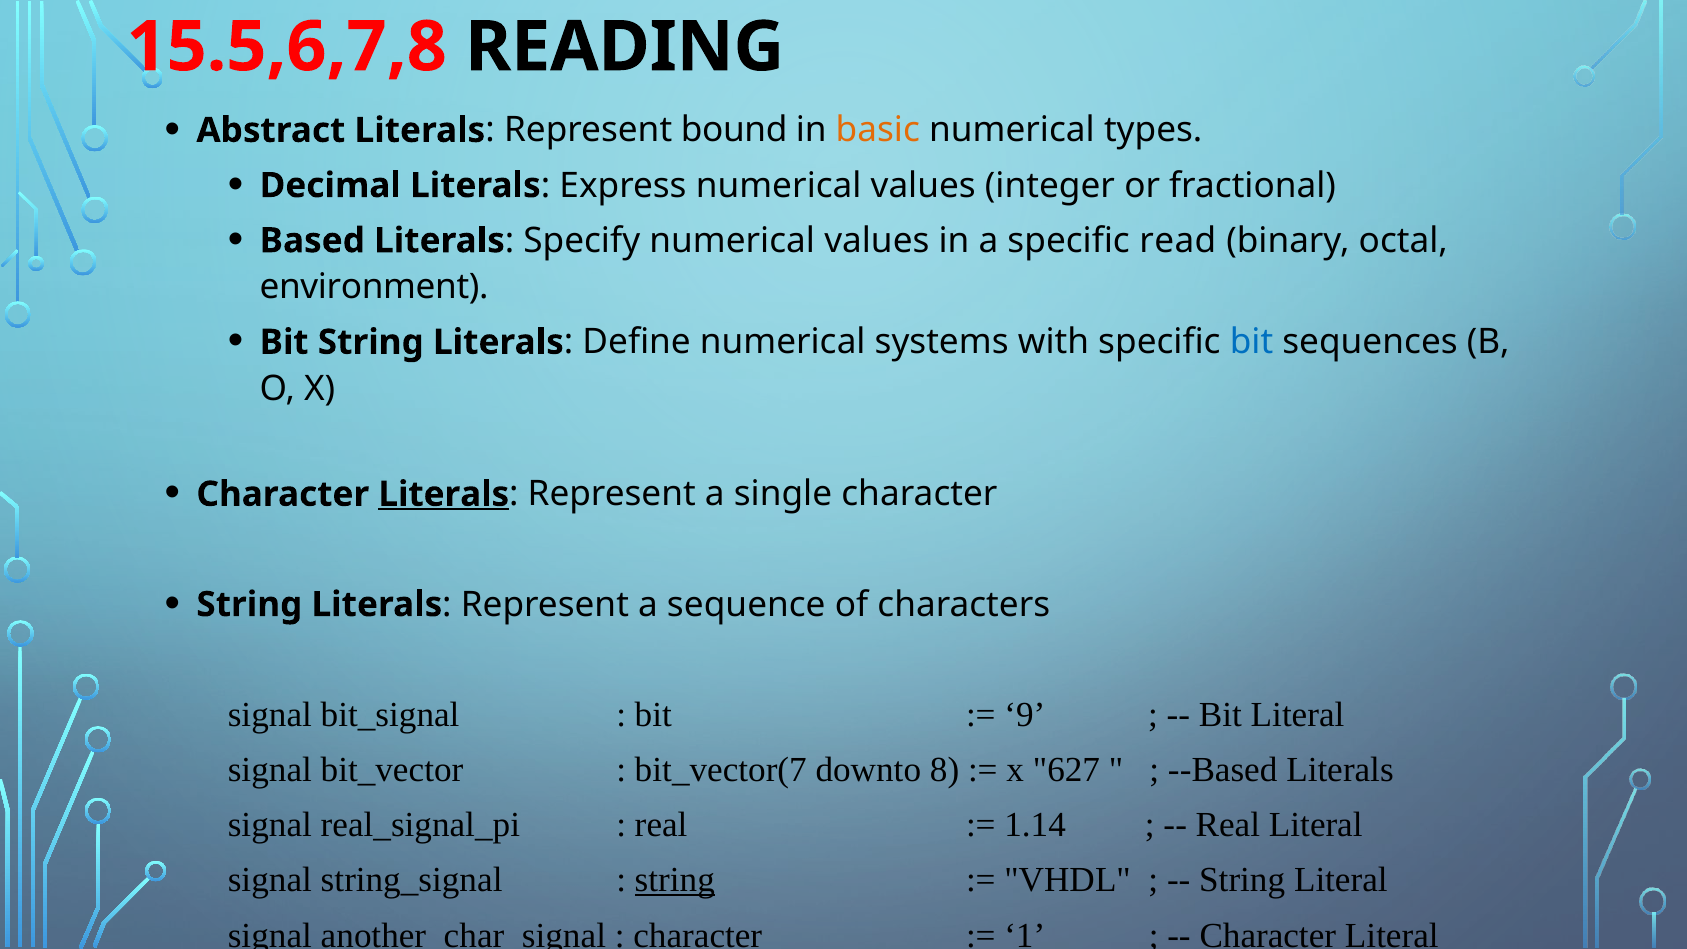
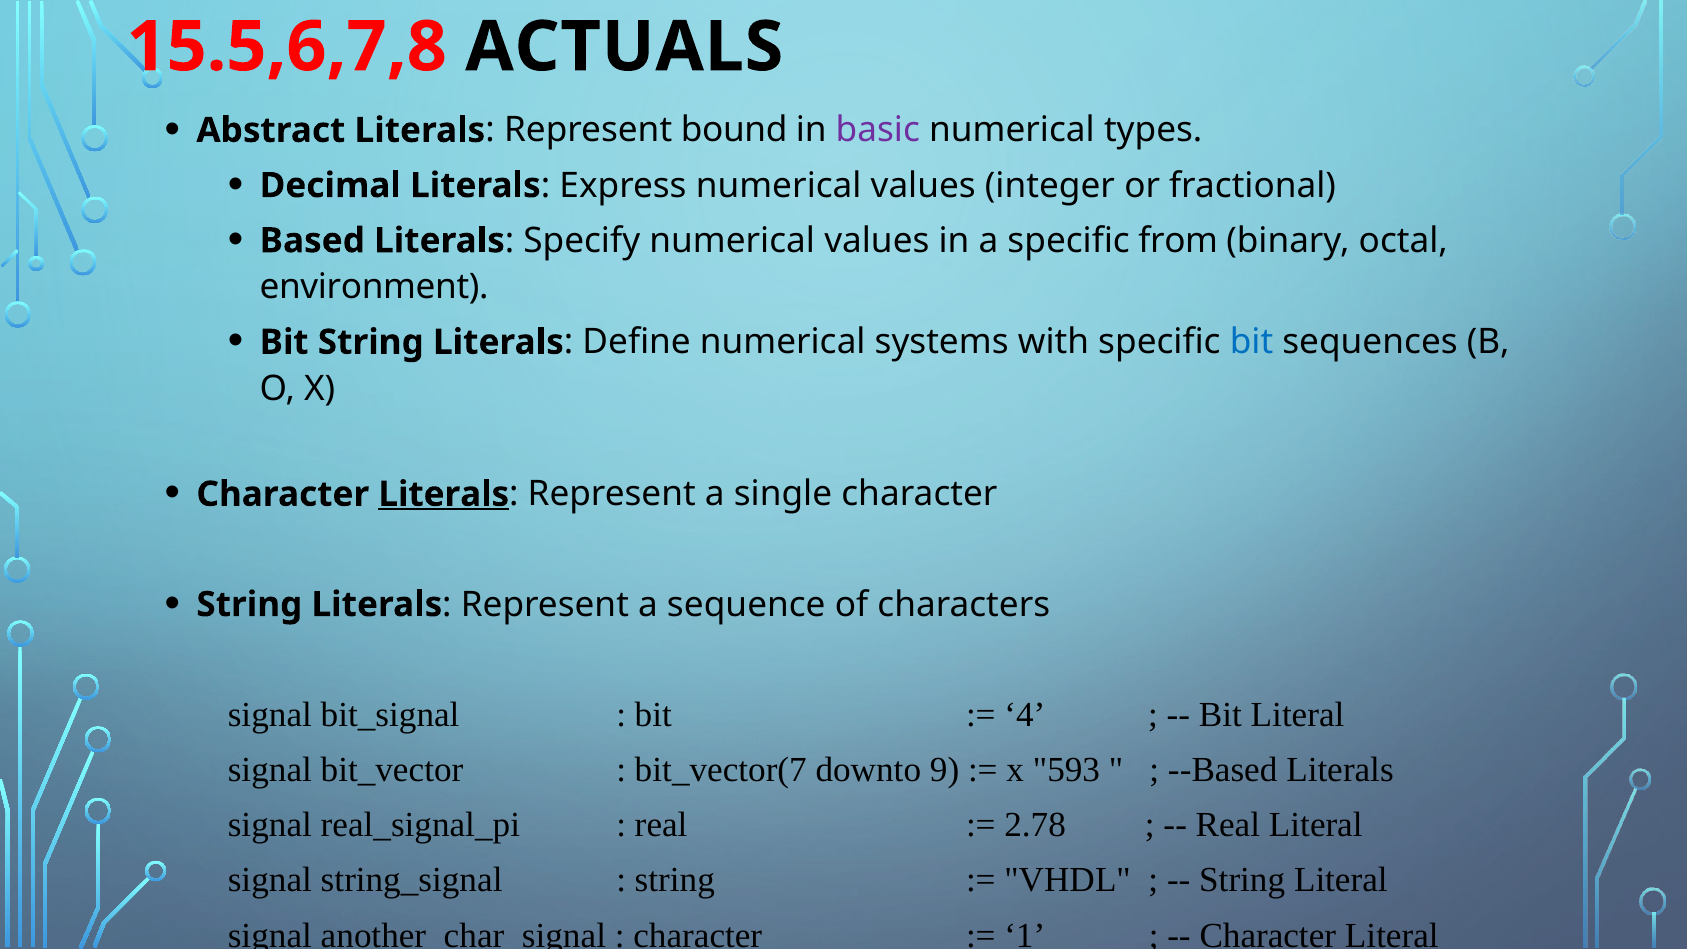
READING: READING -> ACTUALS
basic colour: orange -> purple
read: read -> from
9: 9 -> 4
8: 8 -> 9
627: 627 -> 593
1.14: 1.14 -> 2.78
string at (675, 880) underline: present -> none
